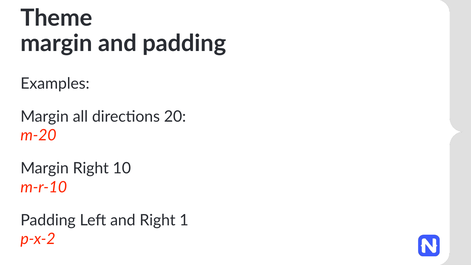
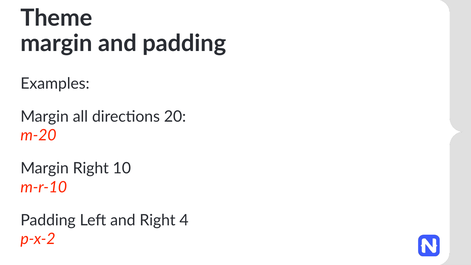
1: 1 -> 4
